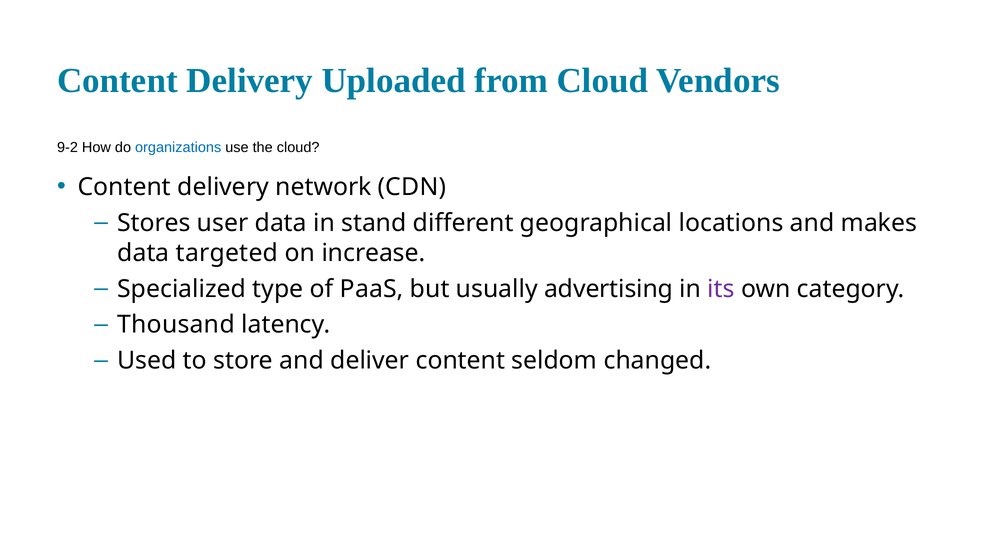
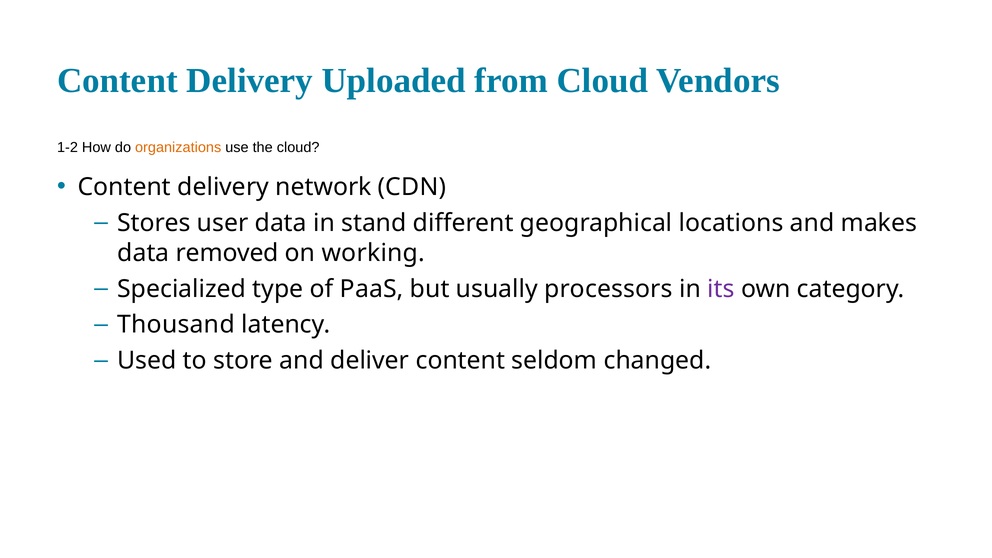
9-2: 9-2 -> 1-2
organizations colour: blue -> orange
targeted: targeted -> removed
increase: increase -> working
advertising: advertising -> processors
